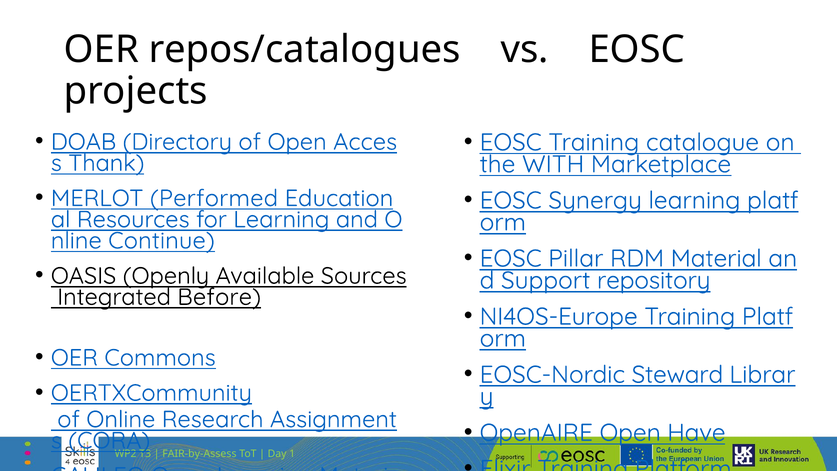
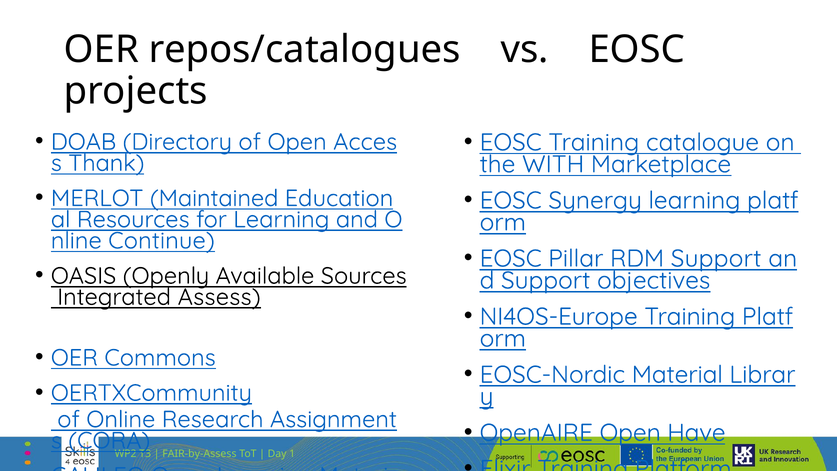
Performed: Performed -> Maintained
RDM Material: Material -> Support
repository: repository -> objectives
Before: Before -> Assess
Steward: Steward -> Material
